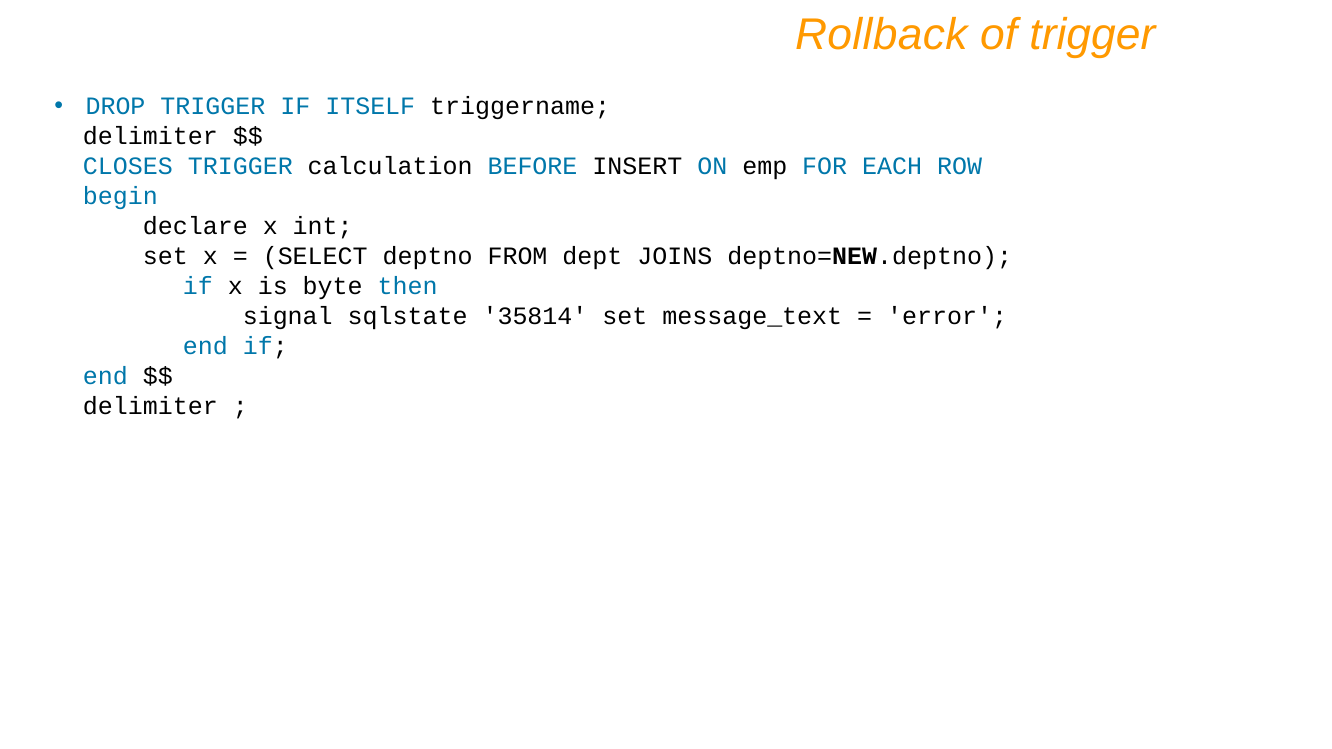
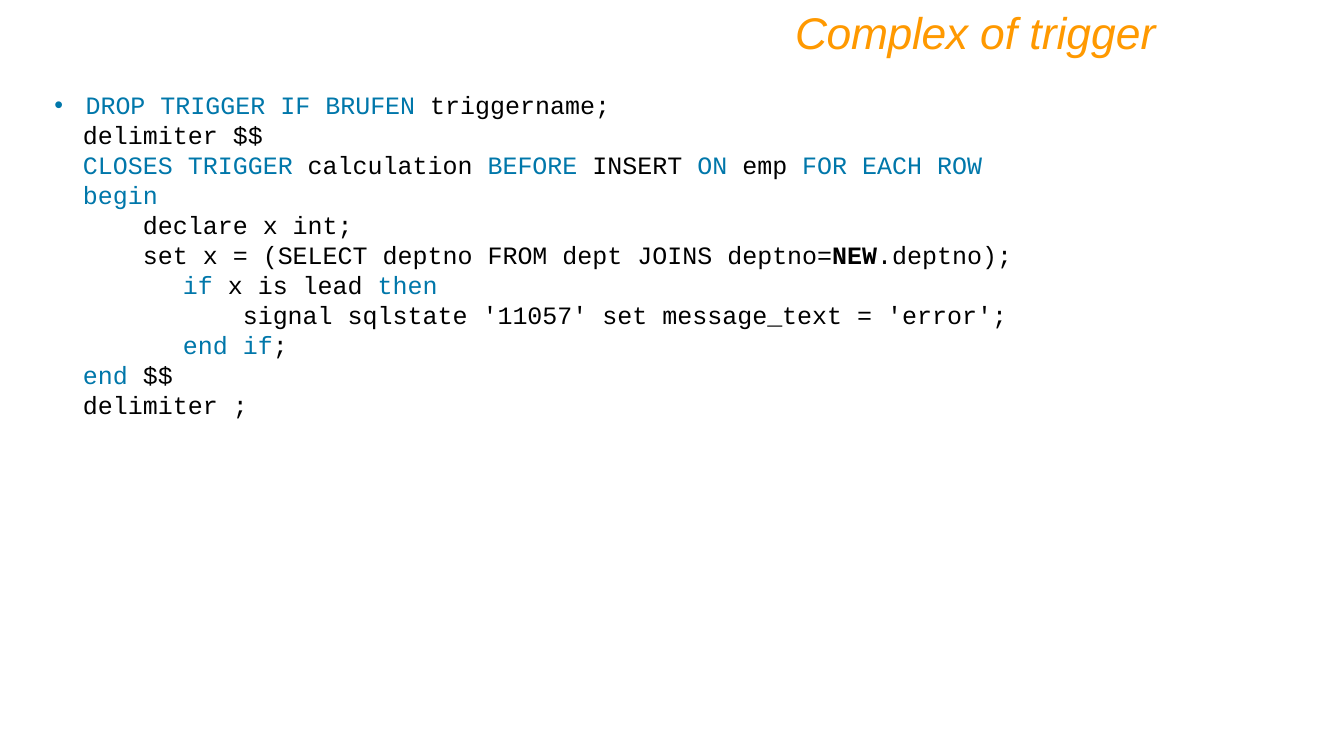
Rollback: Rollback -> Complex
ITSELF: ITSELF -> BRUFEN
byte: byte -> lead
35814: 35814 -> 11057
